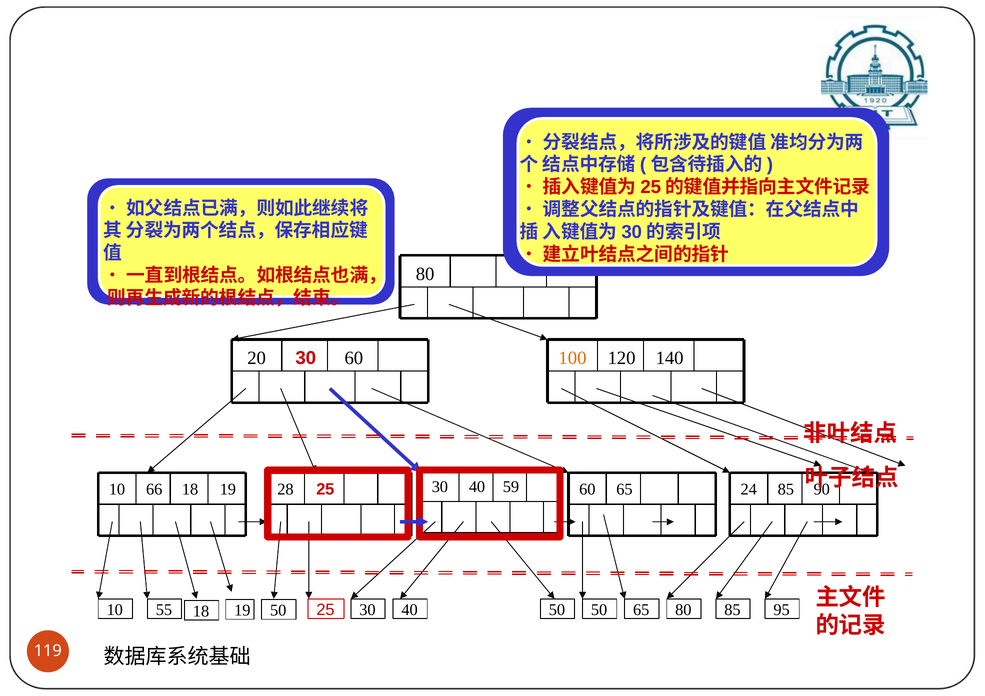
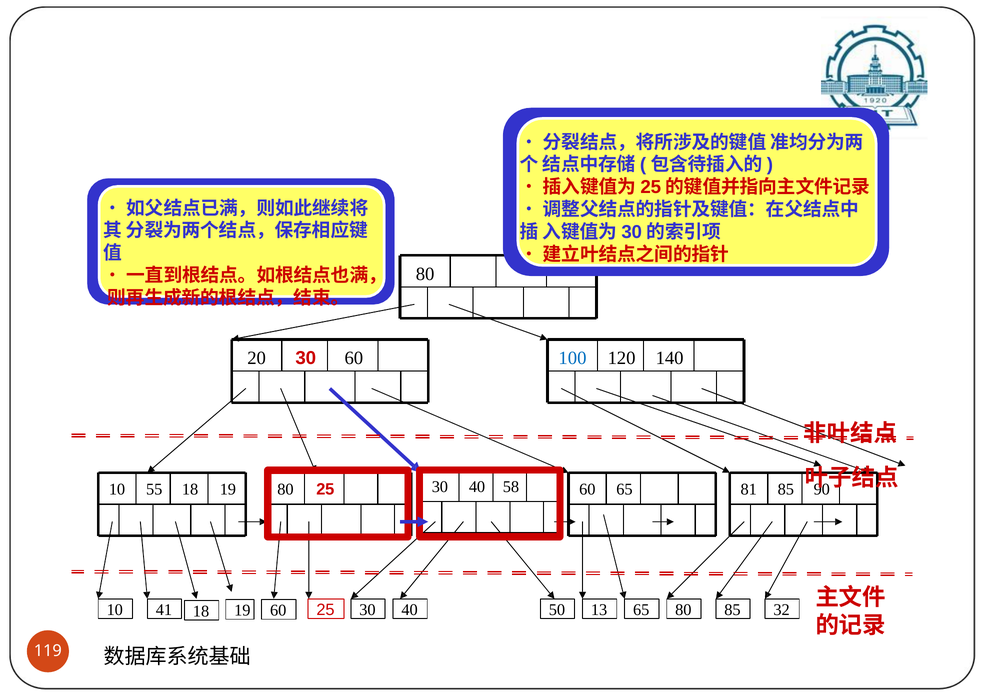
100 colour: orange -> blue
59: 59 -> 58
66: 66 -> 55
19 28: 28 -> 80
24: 24 -> 81
55: 55 -> 41
40 50: 50 -> 13
95: 95 -> 32
19 50: 50 -> 60
